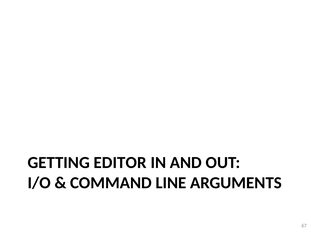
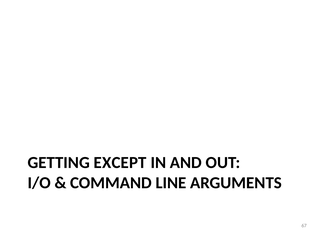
EDITOR: EDITOR -> EXCEPT
